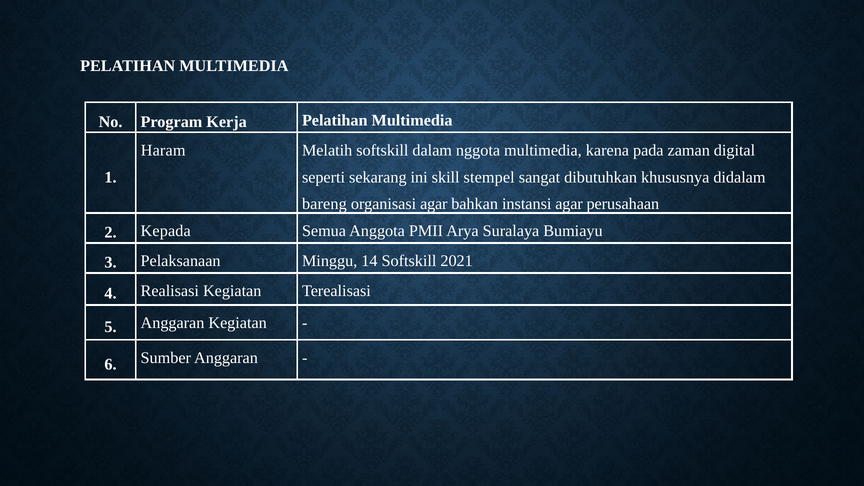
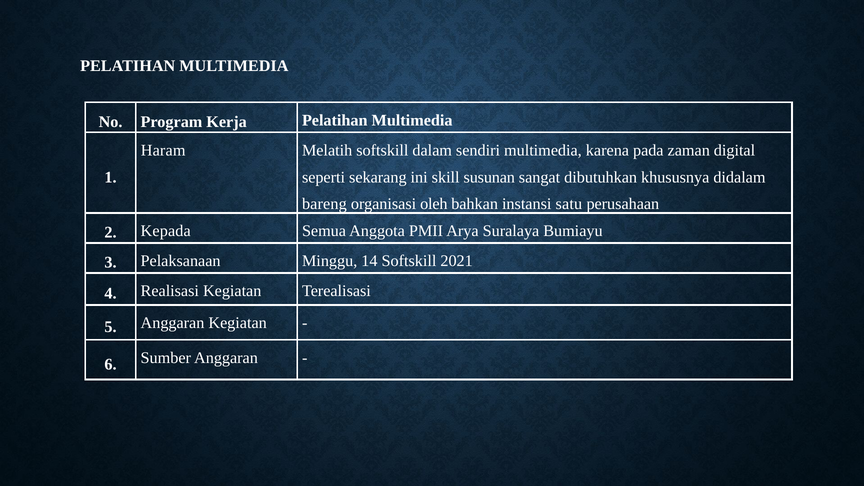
nggota: nggota -> sendiri
stempel: stempel -> susunan
organisasi agar: agar -> oleh
instansi agar: agar -> satu
